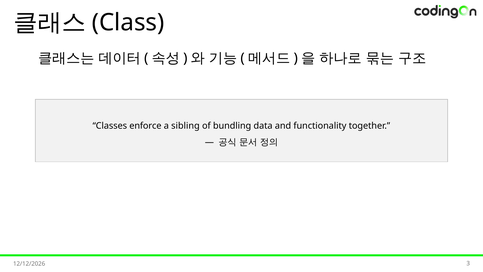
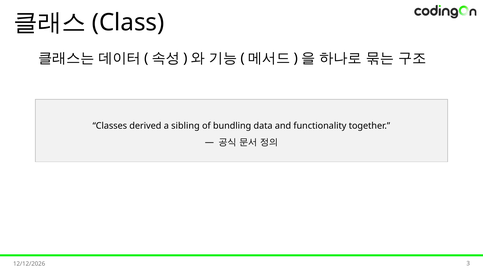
enforce: enforce -> derived
